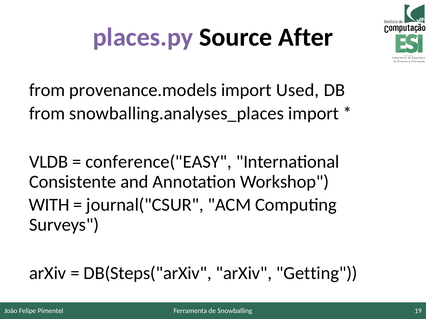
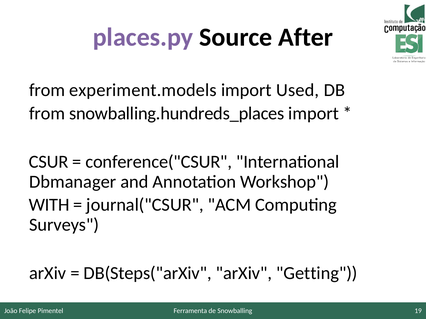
provenance.models: provenance.models -> experiment.models
snowballing.analyses_places: snowballing.analyses_places -> snowballing.hundreds_places
VLDB: VLDB -> CSUR
conference("EASY: conference("EASY -> conference("CSUR
Consistente: Consistente -> Dbmanager
